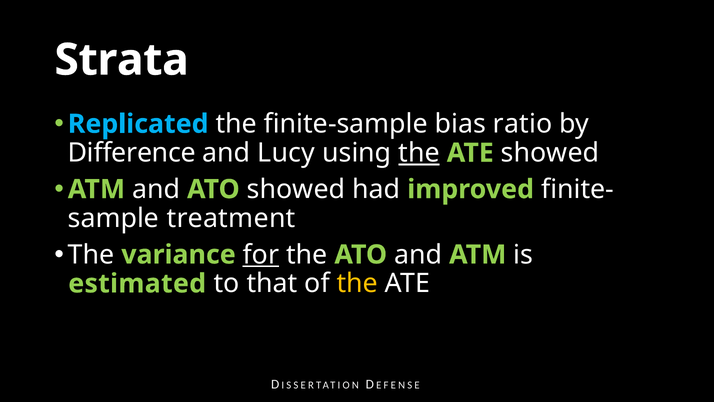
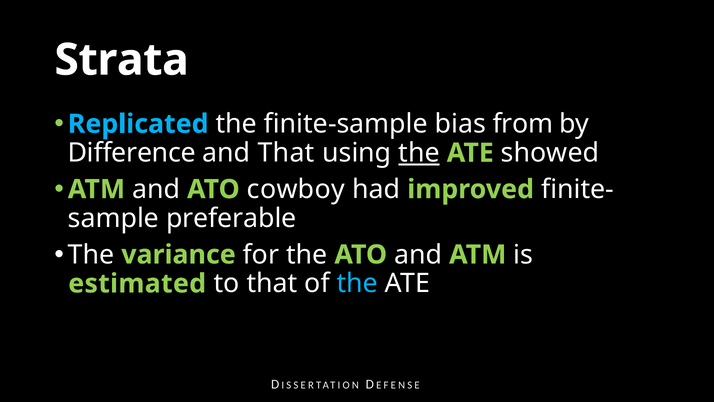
ratio: ratio -> from
and Lucy: Lucy -> That
ATO showed: showed -> cowboy
treatment: treatment -> preferable
for underline: present -> none
the at (357, 283) colour: yellow -> light blue
